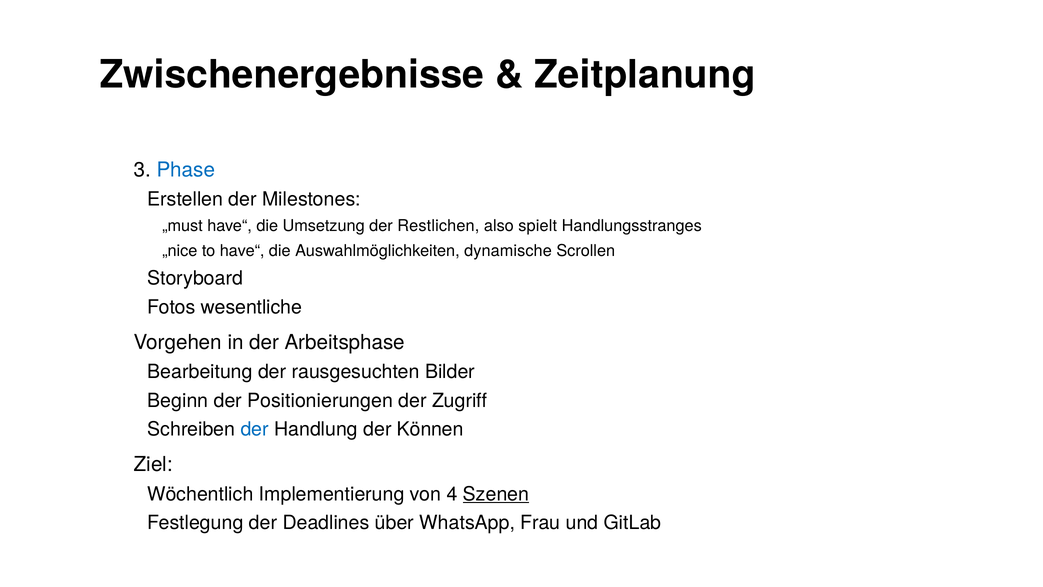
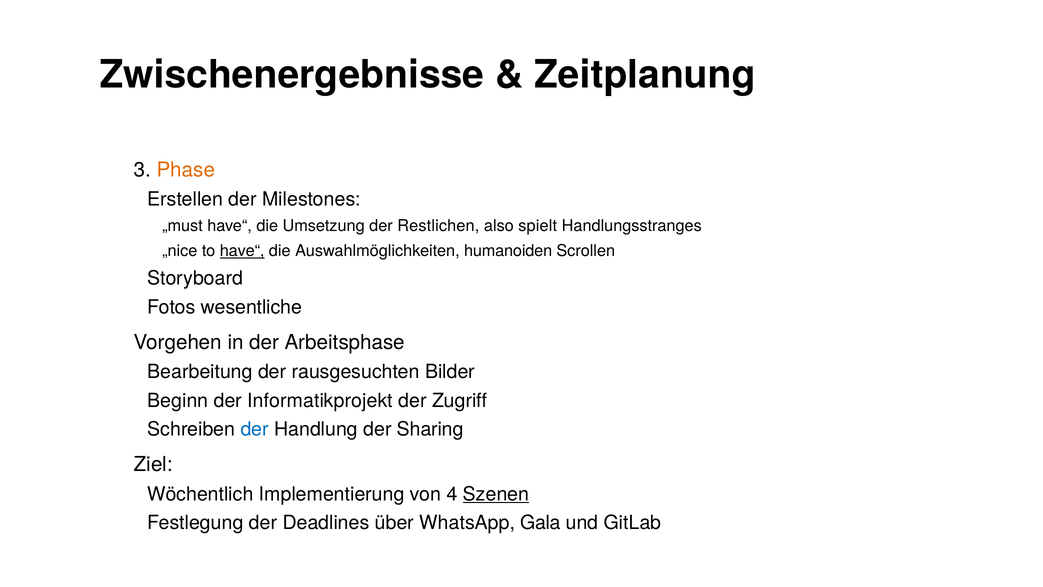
Phase colour: blue -> orange
have“ at (242, 251) underline: none -> present
dynamische: dynamische -> humanoiden
Positionierungen: Positionierungen -> Informatikprojekt
Können: Können -> Sharing
Frau: Frau -> Gala
